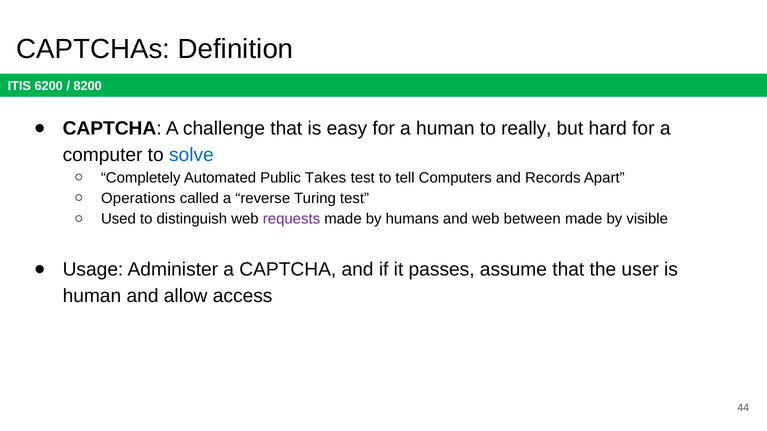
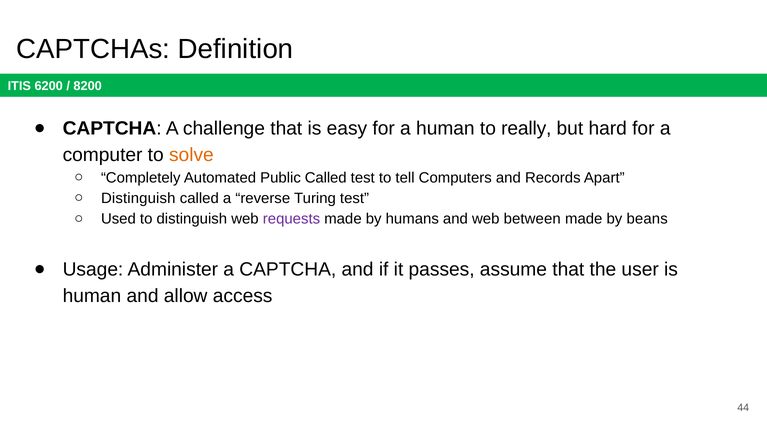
solve colour: blue -> orange
Public Takes: Takes -> Called
Operations at (138, 198): Operations -> Distinguish
visible: visible -> beans
